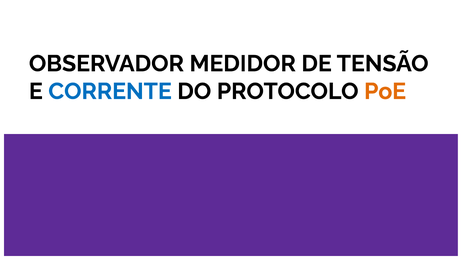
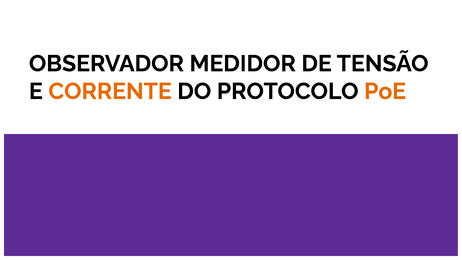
CORRENTE colour: blue -> orange
